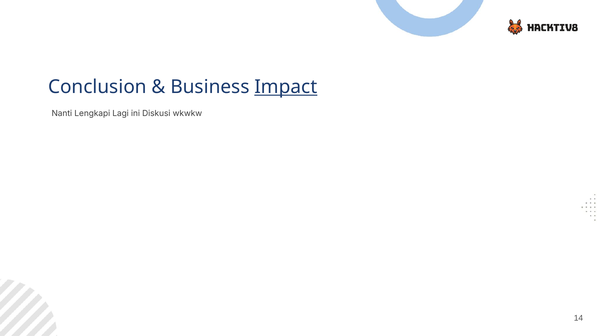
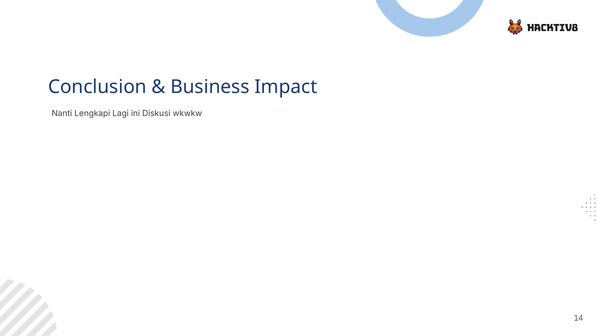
Impact underline: present -> none
